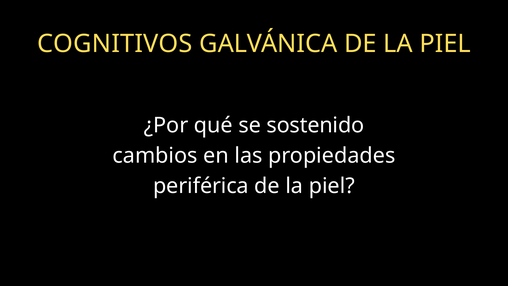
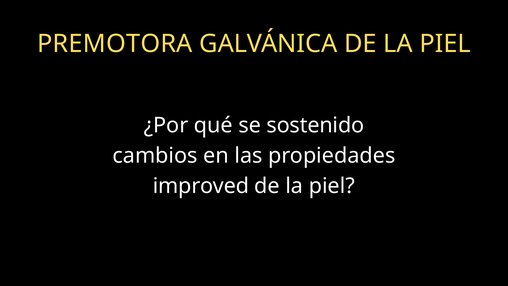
COGNITIVOS: COGNITIVOS -> PREMOTORA
periférica: periférica -> improved
